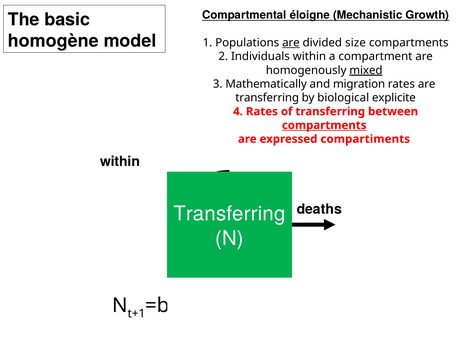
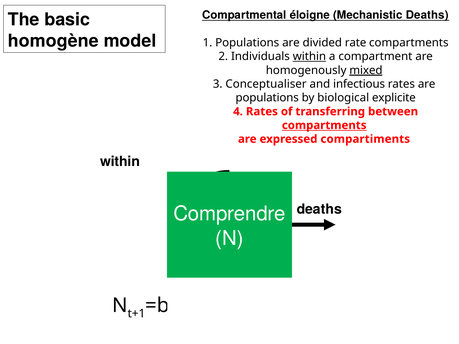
Mechanistic Growth: Growth -> Deaths
are at (291, 43) underline: present -> none
size: size -> rate
within at (309, 57) underline: none -> present
Mathematically: Mathematically -> Conceptualiser
migration: migration -> infectious
transferring at (267, 98): transferring -> populations
Transferring at (229, 214): Transferring -> Comprendre
